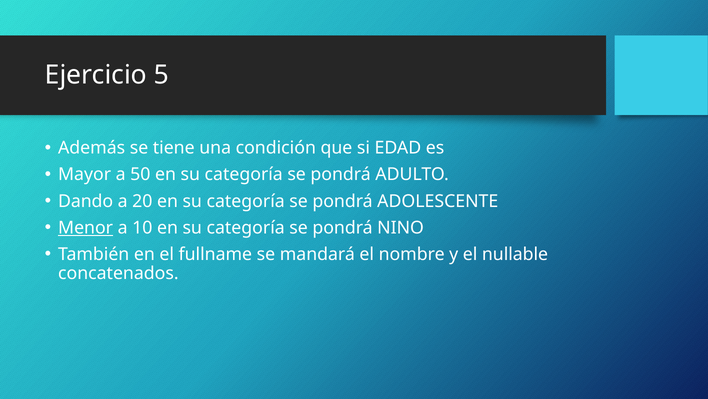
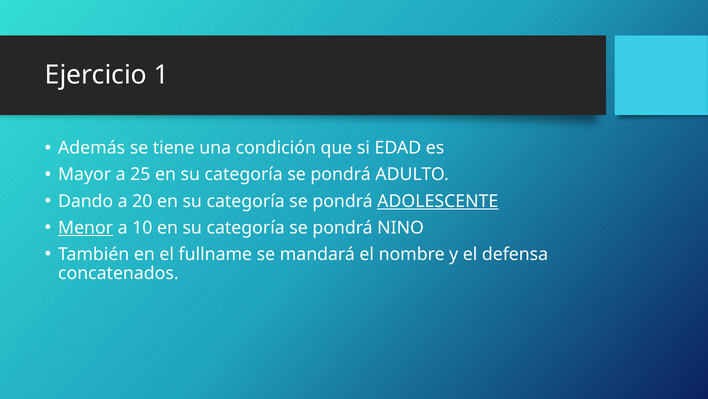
5: 5 -> 1
50: 50 -> 25
ADOLESCENTE underline: none -> present
nullable: nullable -> defensa
